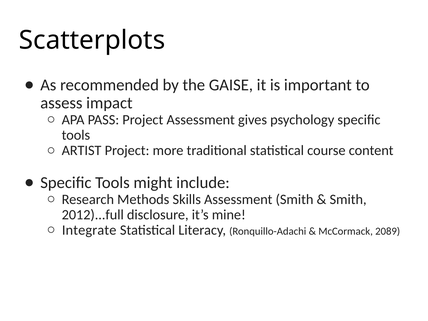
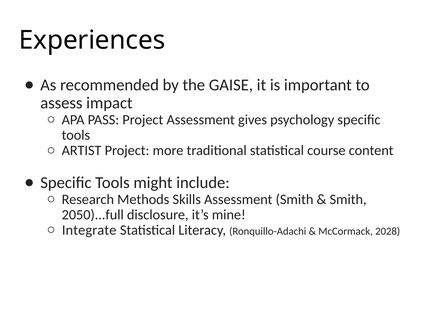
Scatterplots: Scatterplots -> Experiences
2012)...full: 2012)...full -> 2050)...full
2089: 2089 -> 2028
